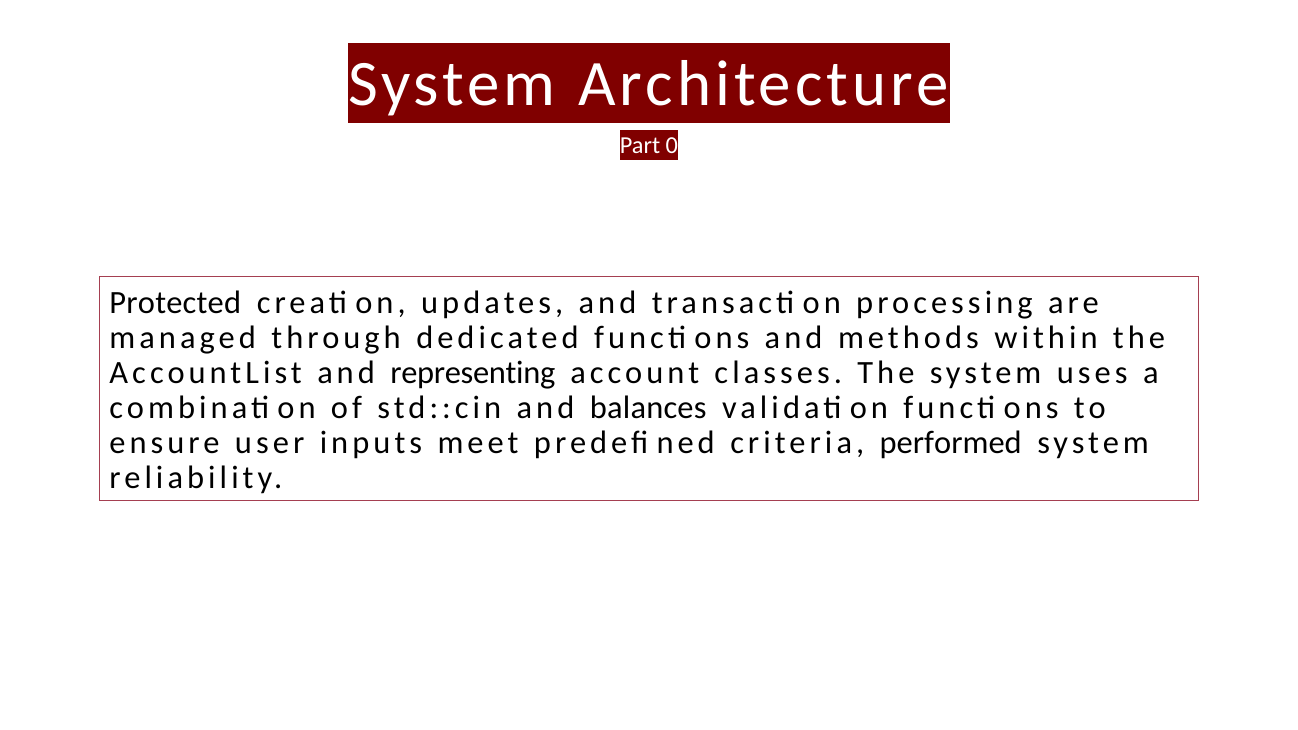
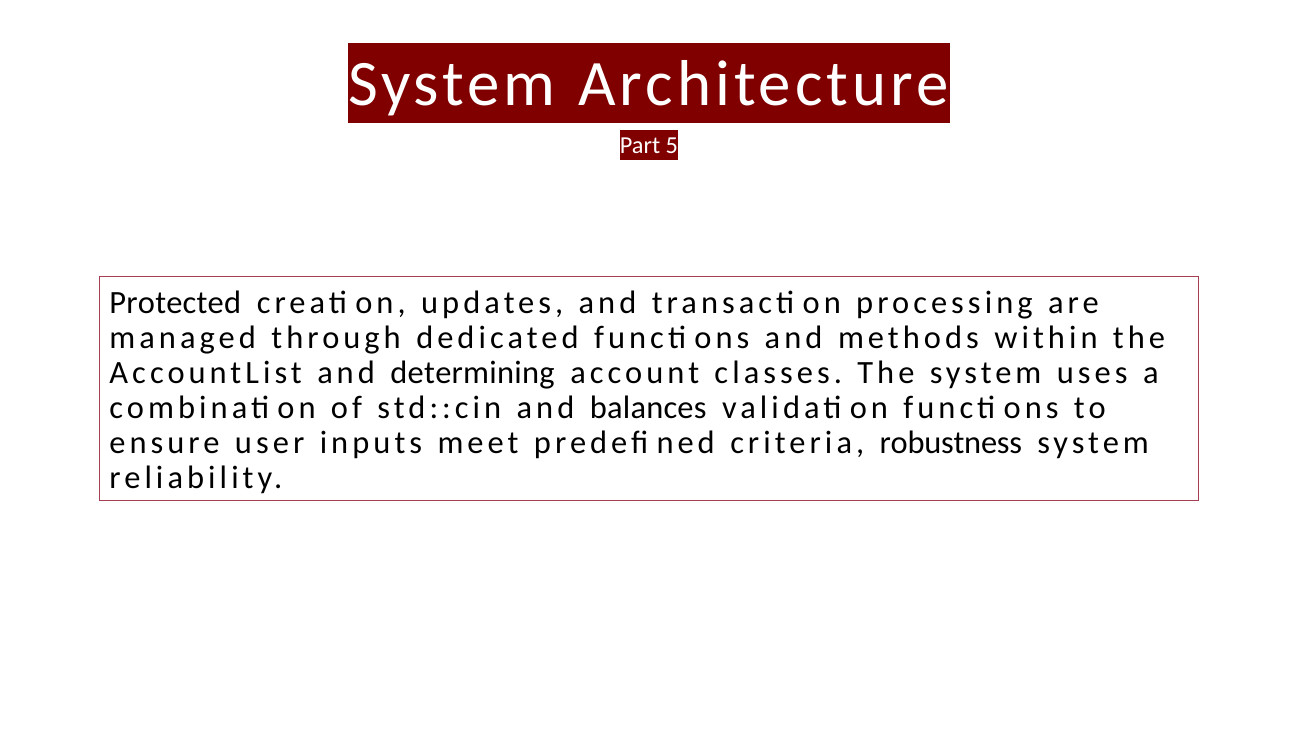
0: 0 -> 5
representing: representing -> determining
performed: performed -> robustness
